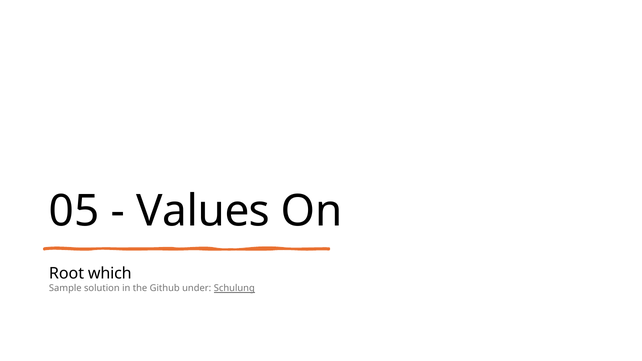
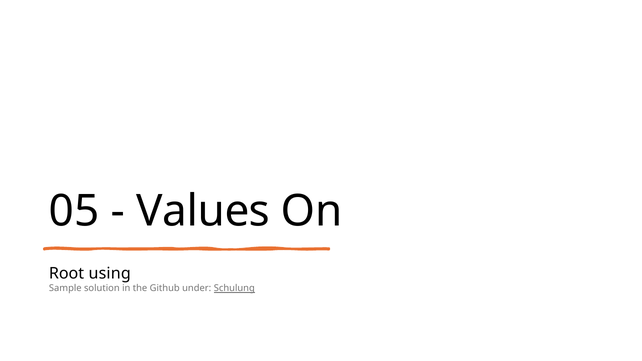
which: which -> using
